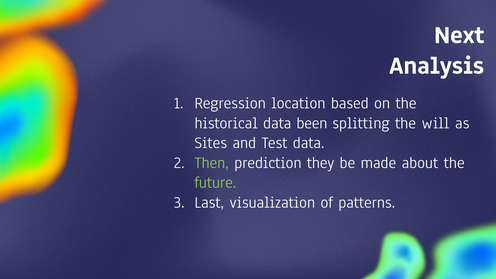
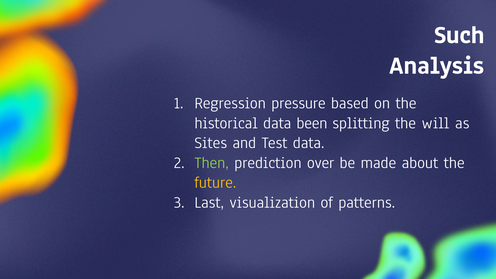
Next: Next -> Such
location: location -> pressure
they: they -> over
future colour: light green -> yellow
